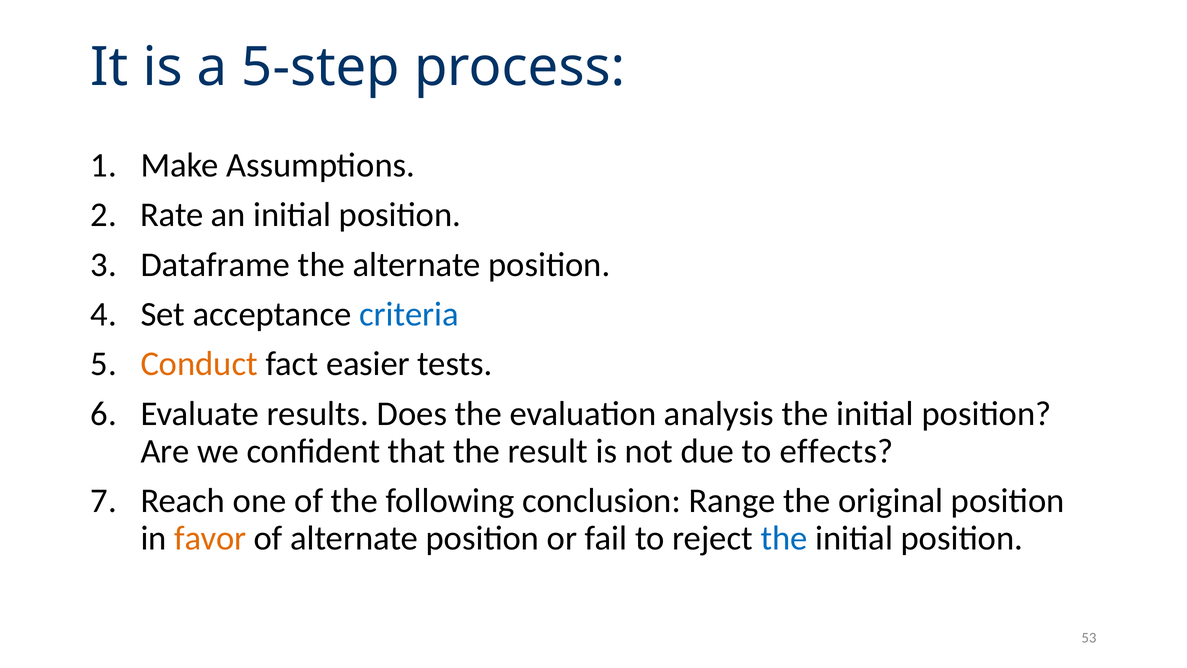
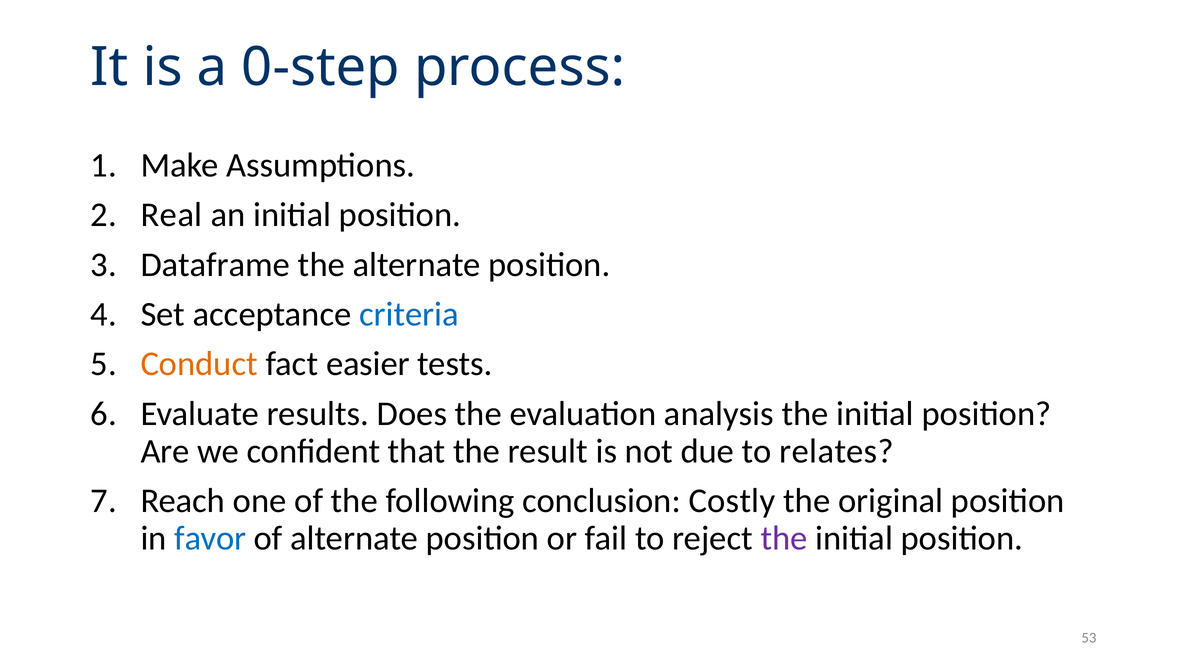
5-step: 5-step -> 0-step
Rate: Rate -> Real
effects: effects -> relates
Range: Range -> Costly
favor colour: orange -> blue
the at (784, 538) colour: blue -> purple
